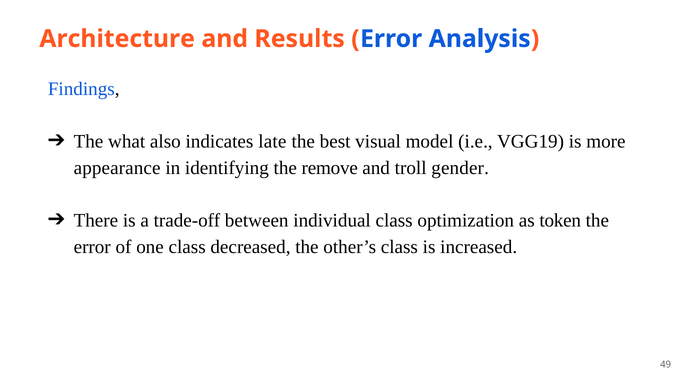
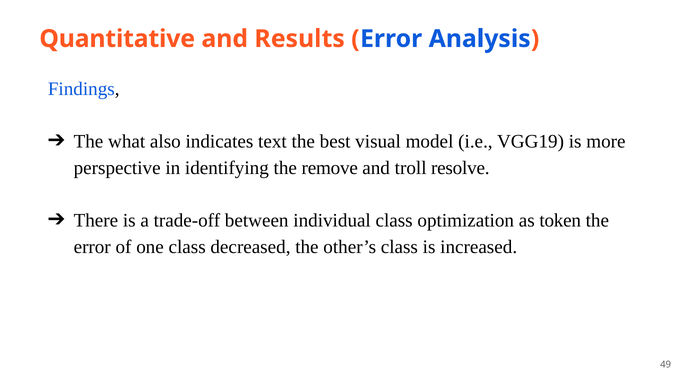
Architecture: Architecture -> Quantitative
late: late -> text
appearance: appearance -> perspective
gender: gender -> resolve
